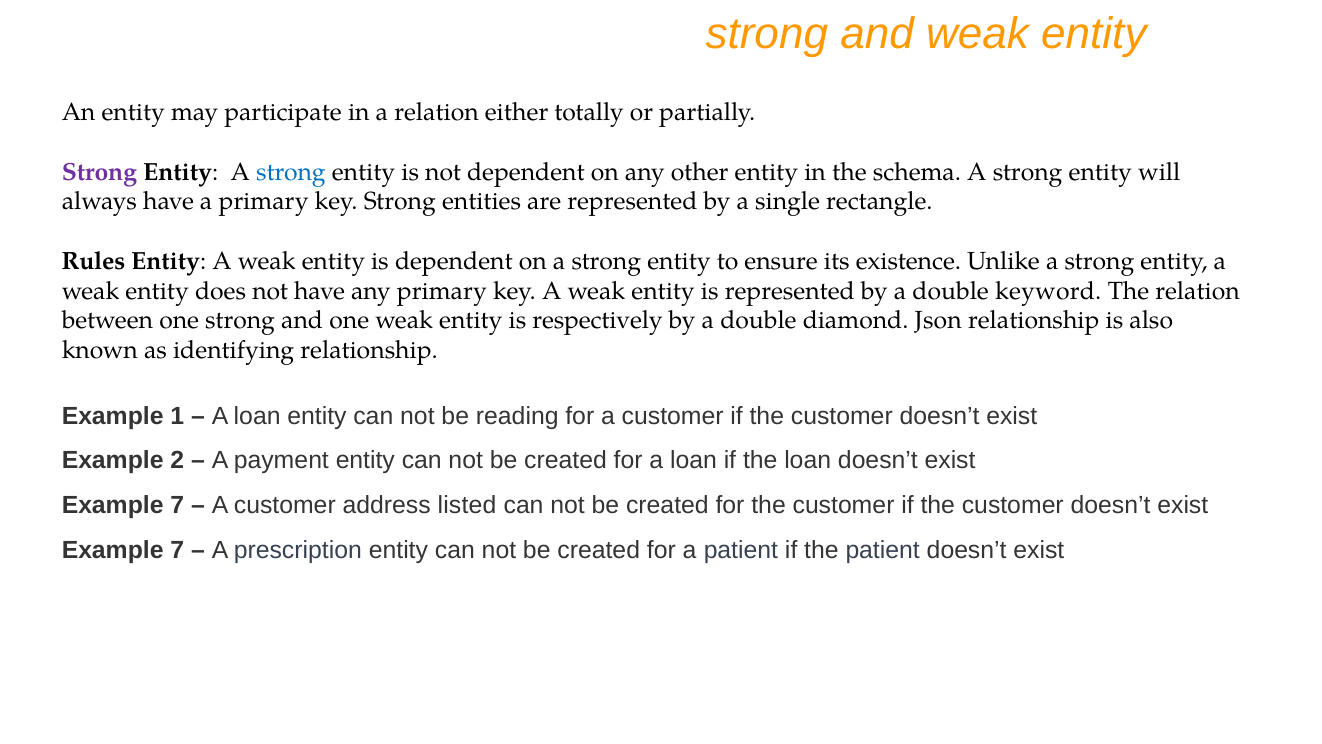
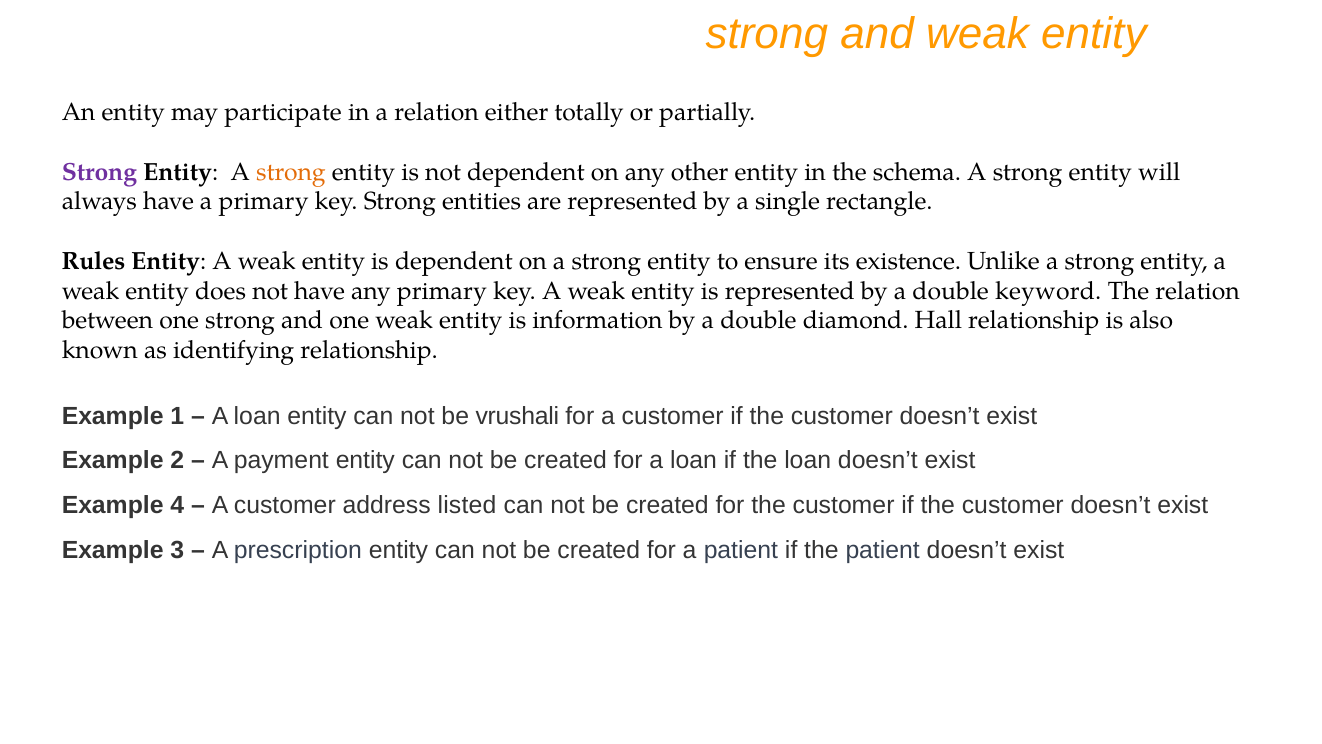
strong at (291, 172) colour: blue -> orange
respectively: respectively -> information
Json: Json -> Hall
reading: reading -> vrushali
7 at (177, 505): 7 -> 4
7 at (177, 550): 7 -> 3
